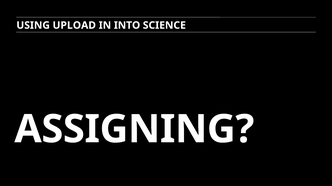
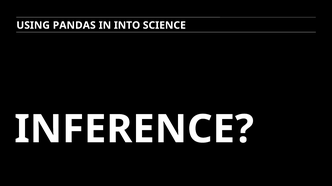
UPLOAD: UPLOAD -> PANDAS
ASSIGNING: ASSIGNING -> INFERENCE
